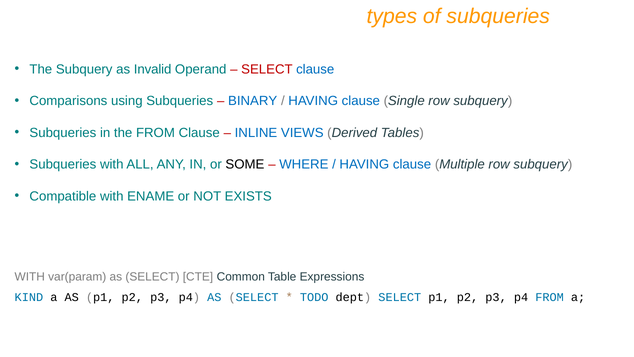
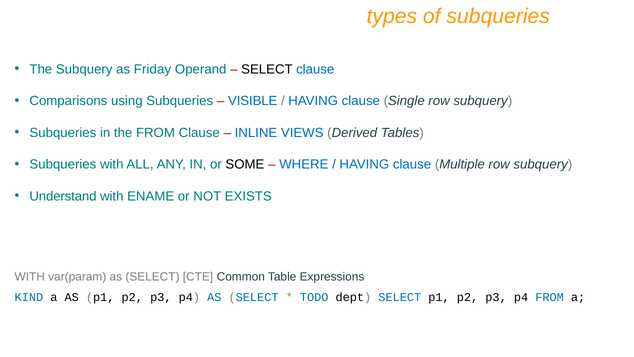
Invalid: Invalid -> Friday
SELECT at (267, 69) colour: red -> black
BINARY: BINARY -> VISIBLE
Compatible: Compatible -> Understand
